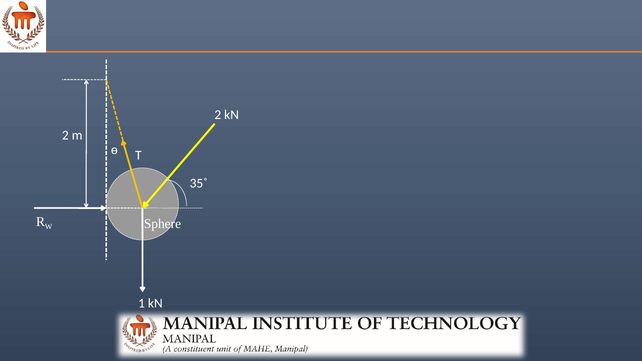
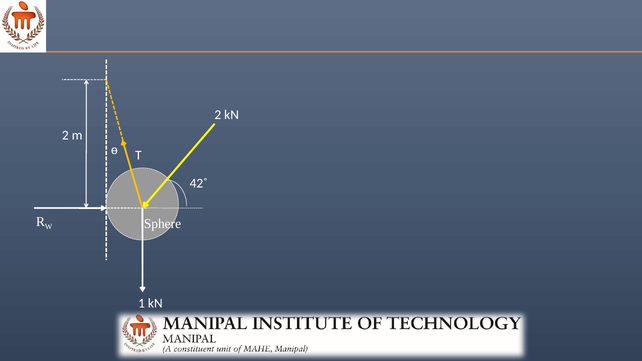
35˚: 35˚ -> 42˚
